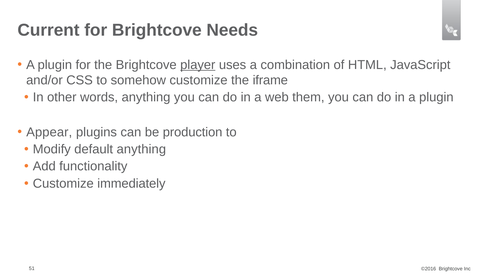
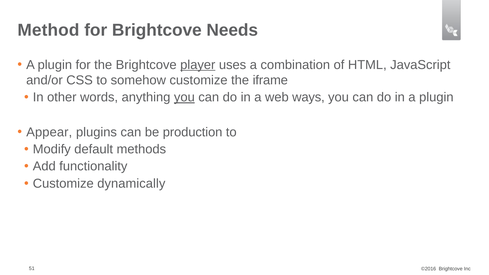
Current: Current -> Method
you at (184, 97) underline: none -> present
them: them -> ways
default anything: anything -> methods
immediately: immediately -> dynamically
